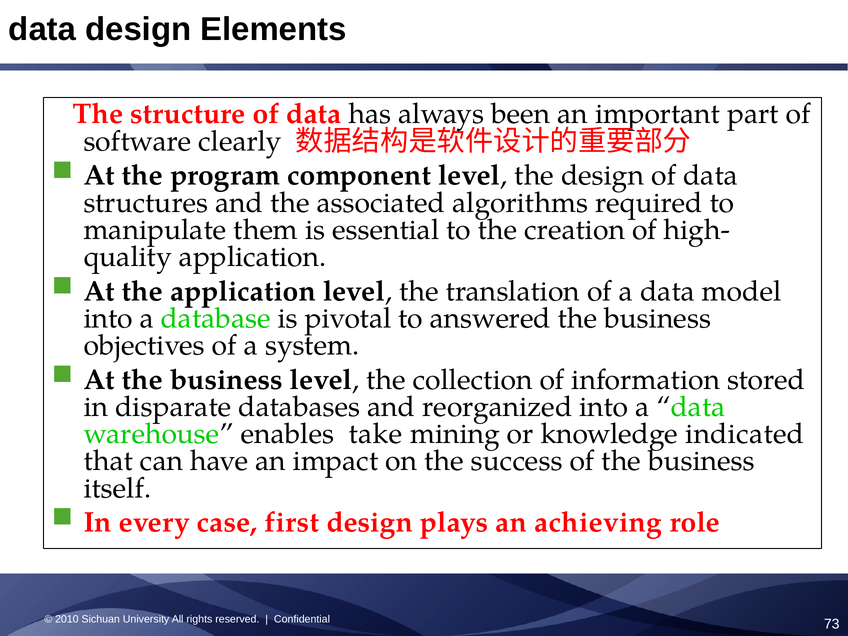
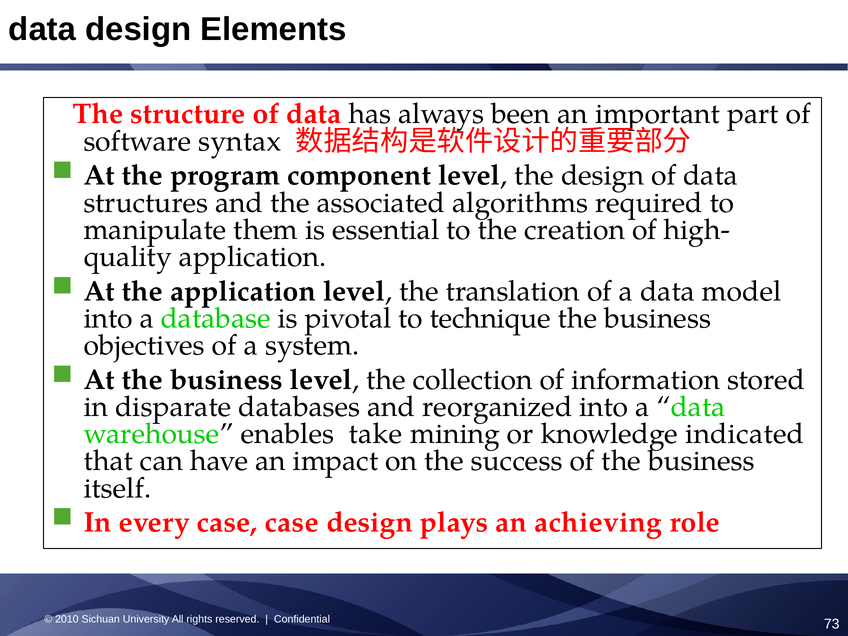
clearly: clearly -> syntax
answered: answered -> technique
case first: first -> case
